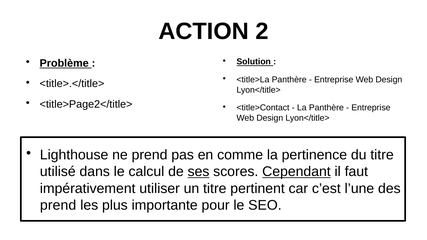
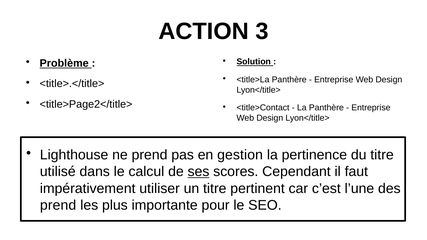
2: 2 -> 3
comme: comme -> gestion
Cependant underline: present -> none
